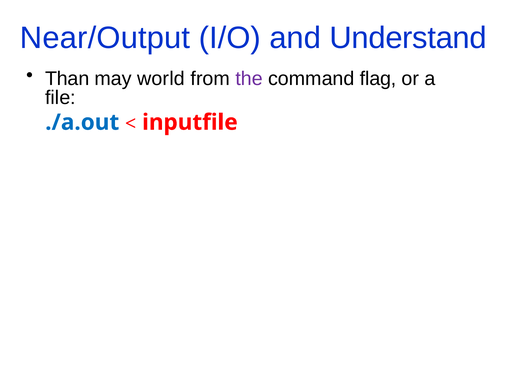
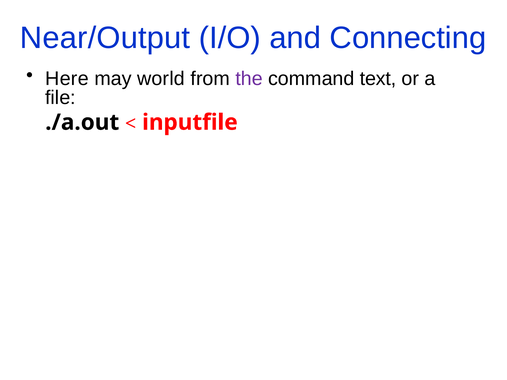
Understand: Understand -> Connecting
Than: Than -> Here
flag: flag -> text
./a.out colour: blue -> black
